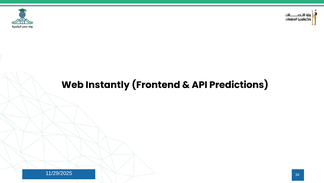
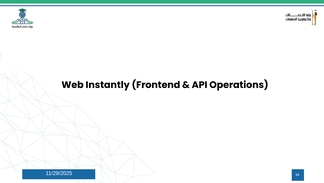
Predictions: Predictions -> Operations
